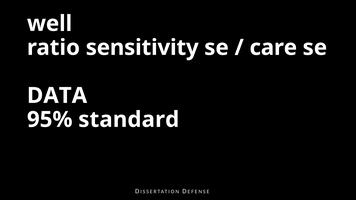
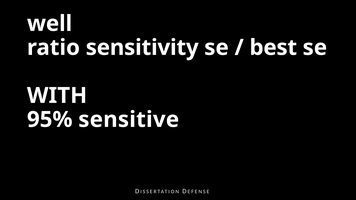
care: care -> best
DATA: DATA -> WITH
standard: standard -> sensitive
